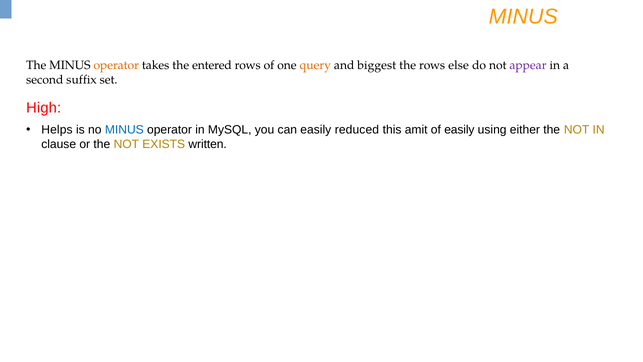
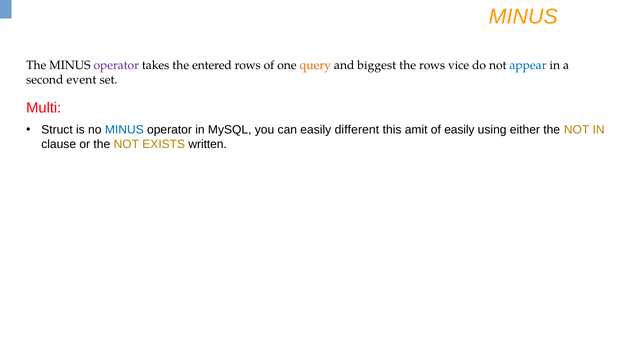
operator at (116, 65) colour: orange -> purple
else: else -> vice
appear colour: purple -> blue
suffix: suffix -> event
High: High -> Multi
Helps: Helps -> Struct
reduced: reduced -> different
